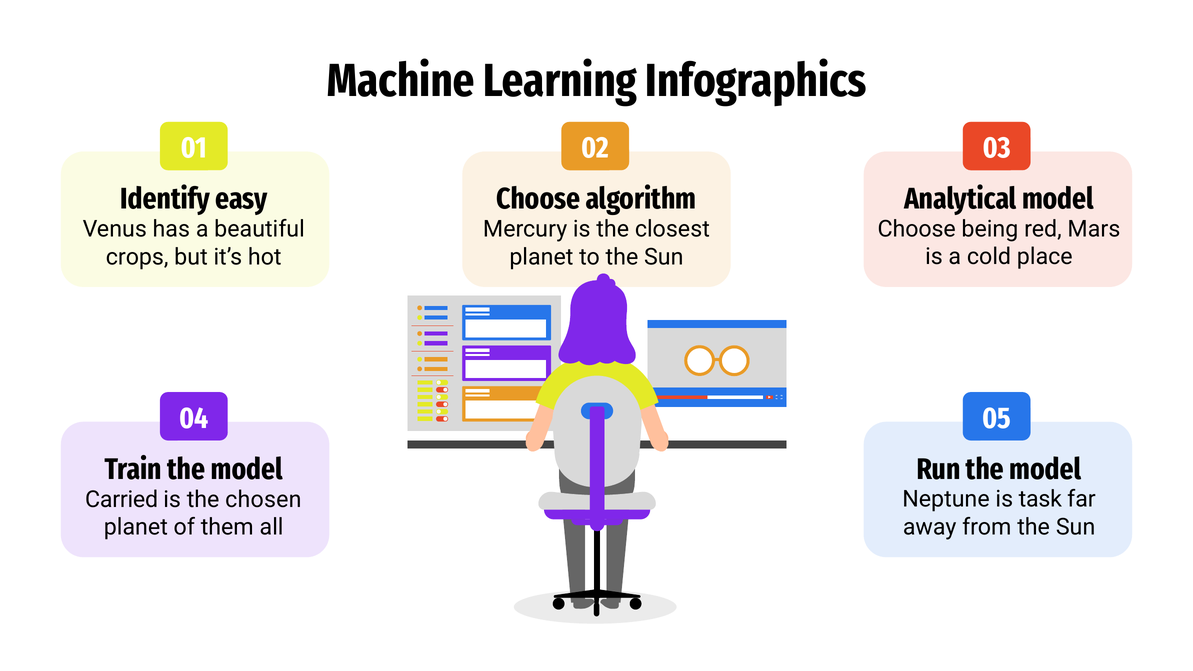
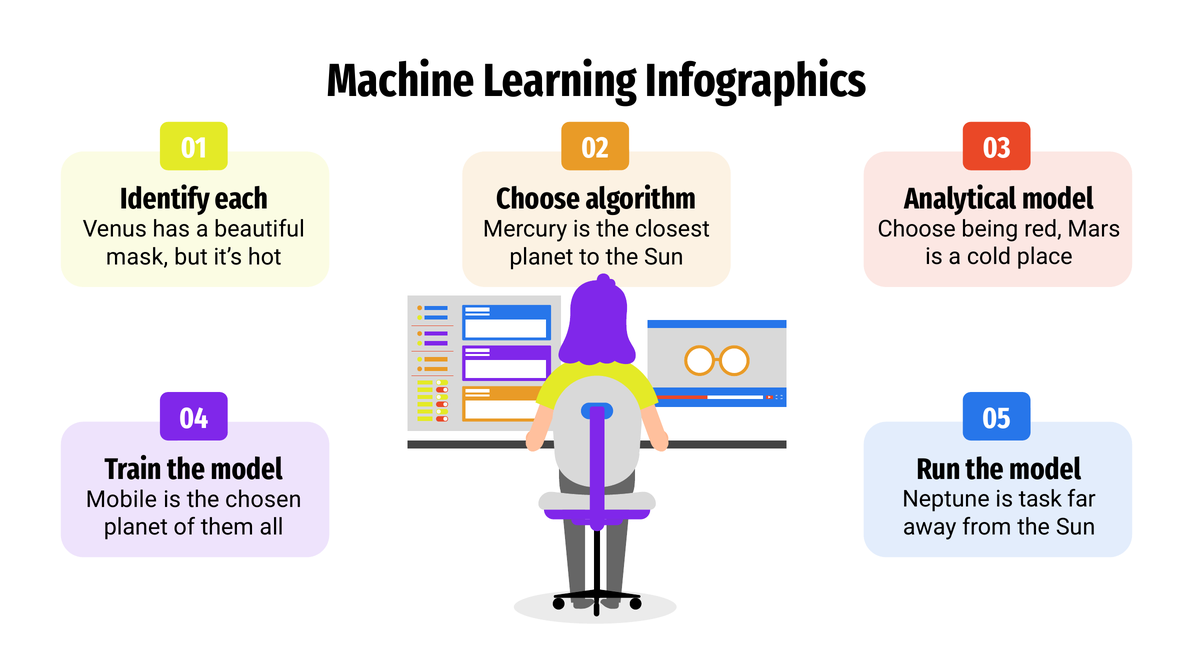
easy: easy -> each
crops: crops -> mask
Carried: Carried -> Mobile
